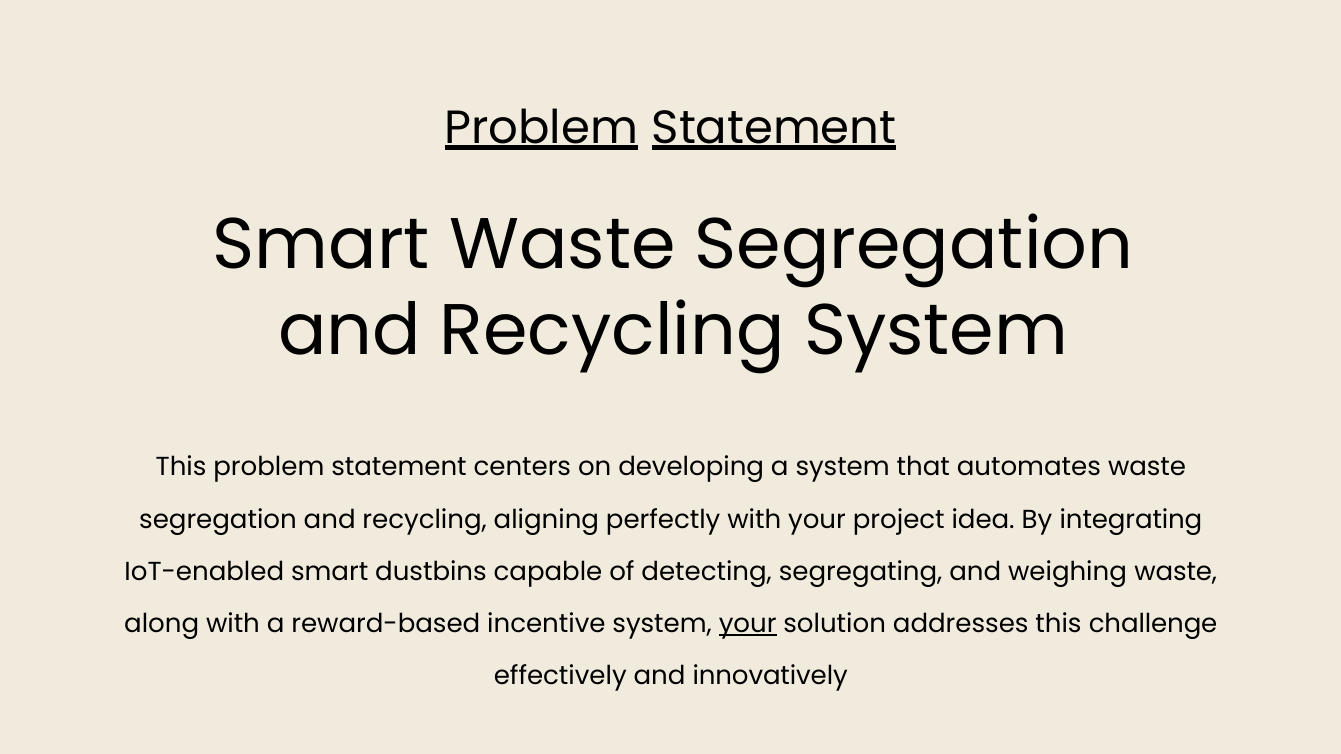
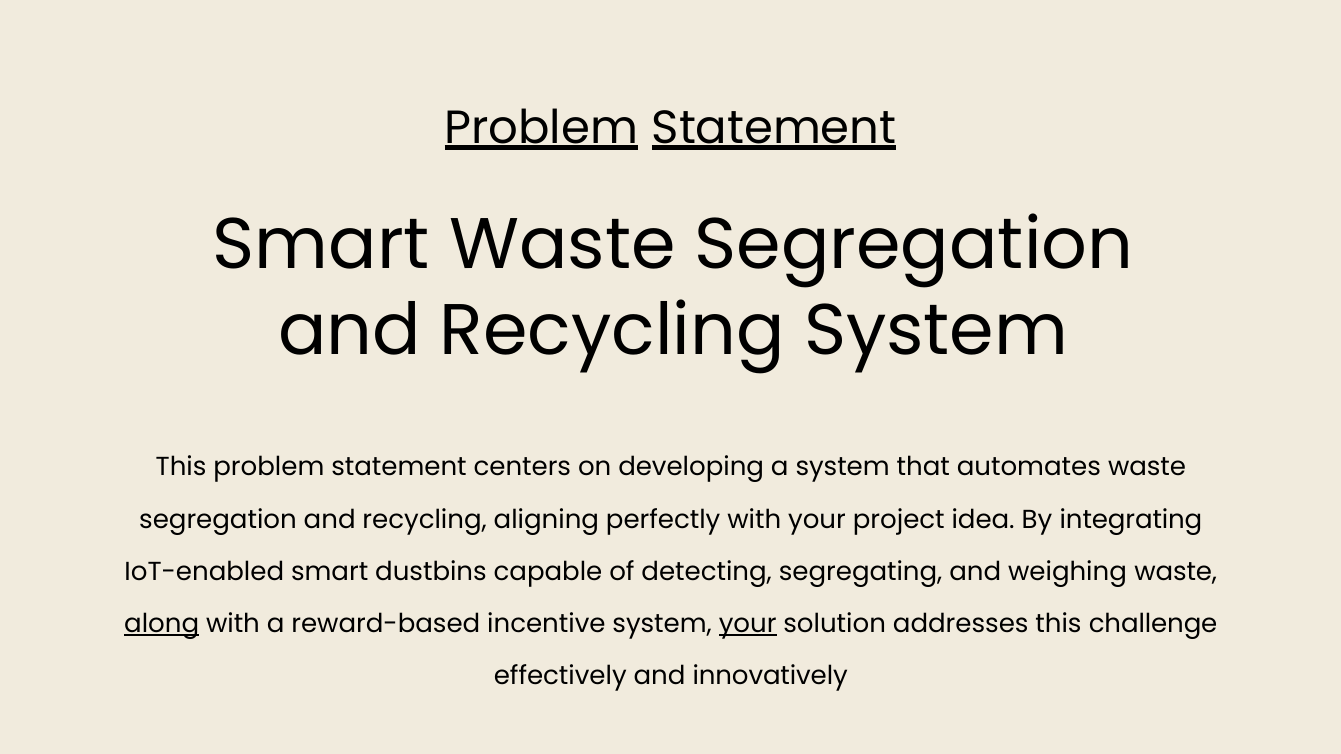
along underline: none -> present
